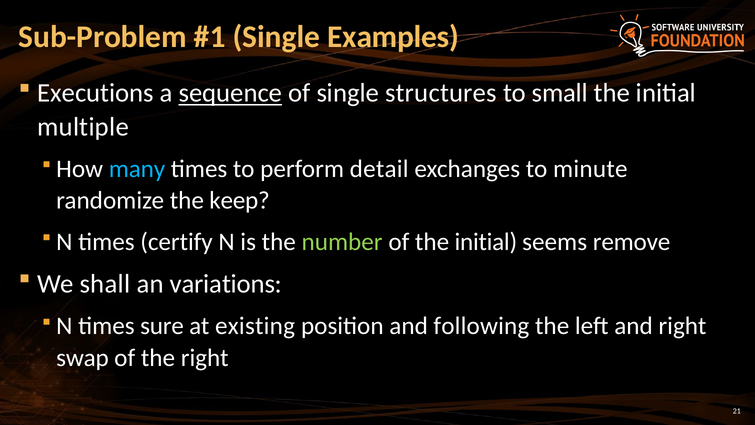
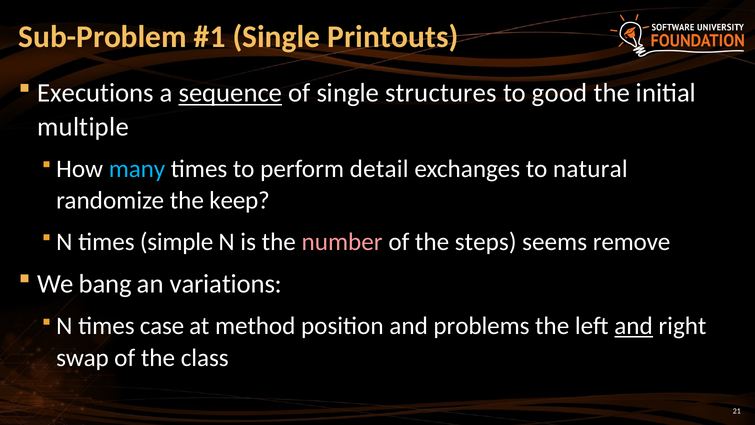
Examples: Examples -> Printouts
small: small -> good
minute: minute -> natural
certify: certify -> simple
number colour: light green -> pink
of the initial: initial -> steps
shall: shall -> bang
sure: sure -> case
existing: existing -> method
following: following -> problems
and at (634, 326) underline: none -> present
the right: right -> class
